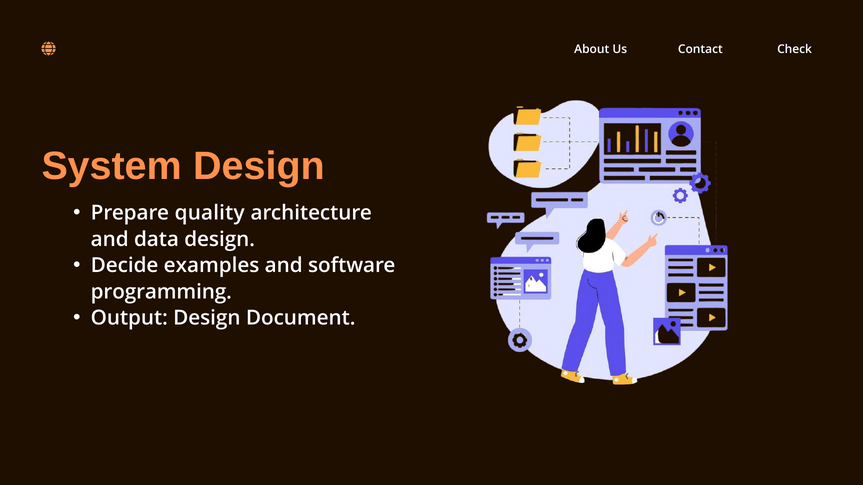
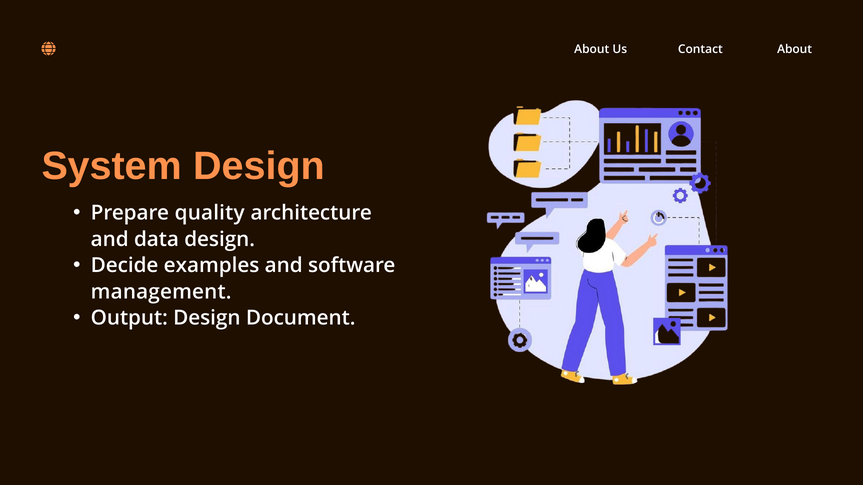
Check at (795, 50): Check -> About
programming: programming -> management
